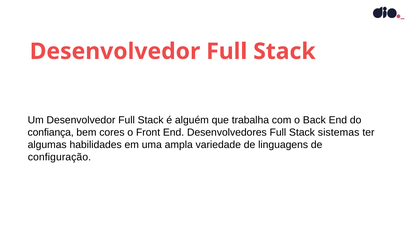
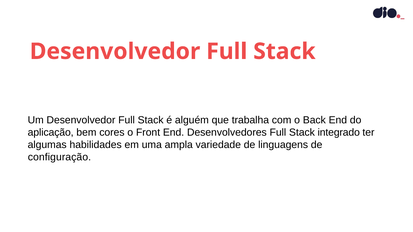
confiança: confiança -> aplicação
sistemas: sistemas -> integrado
